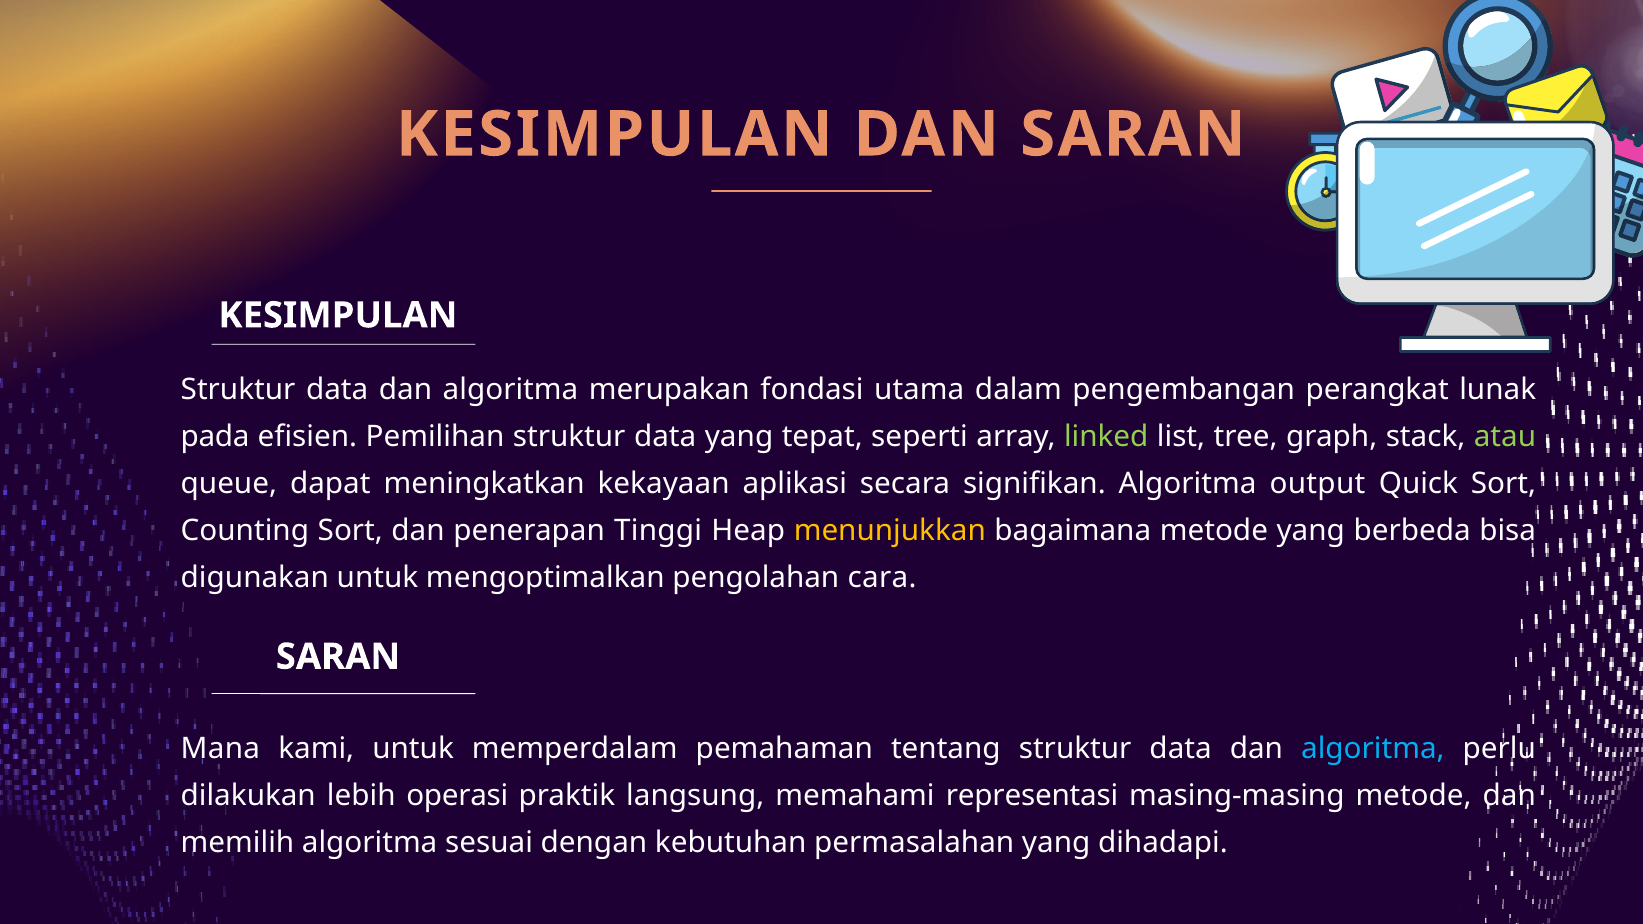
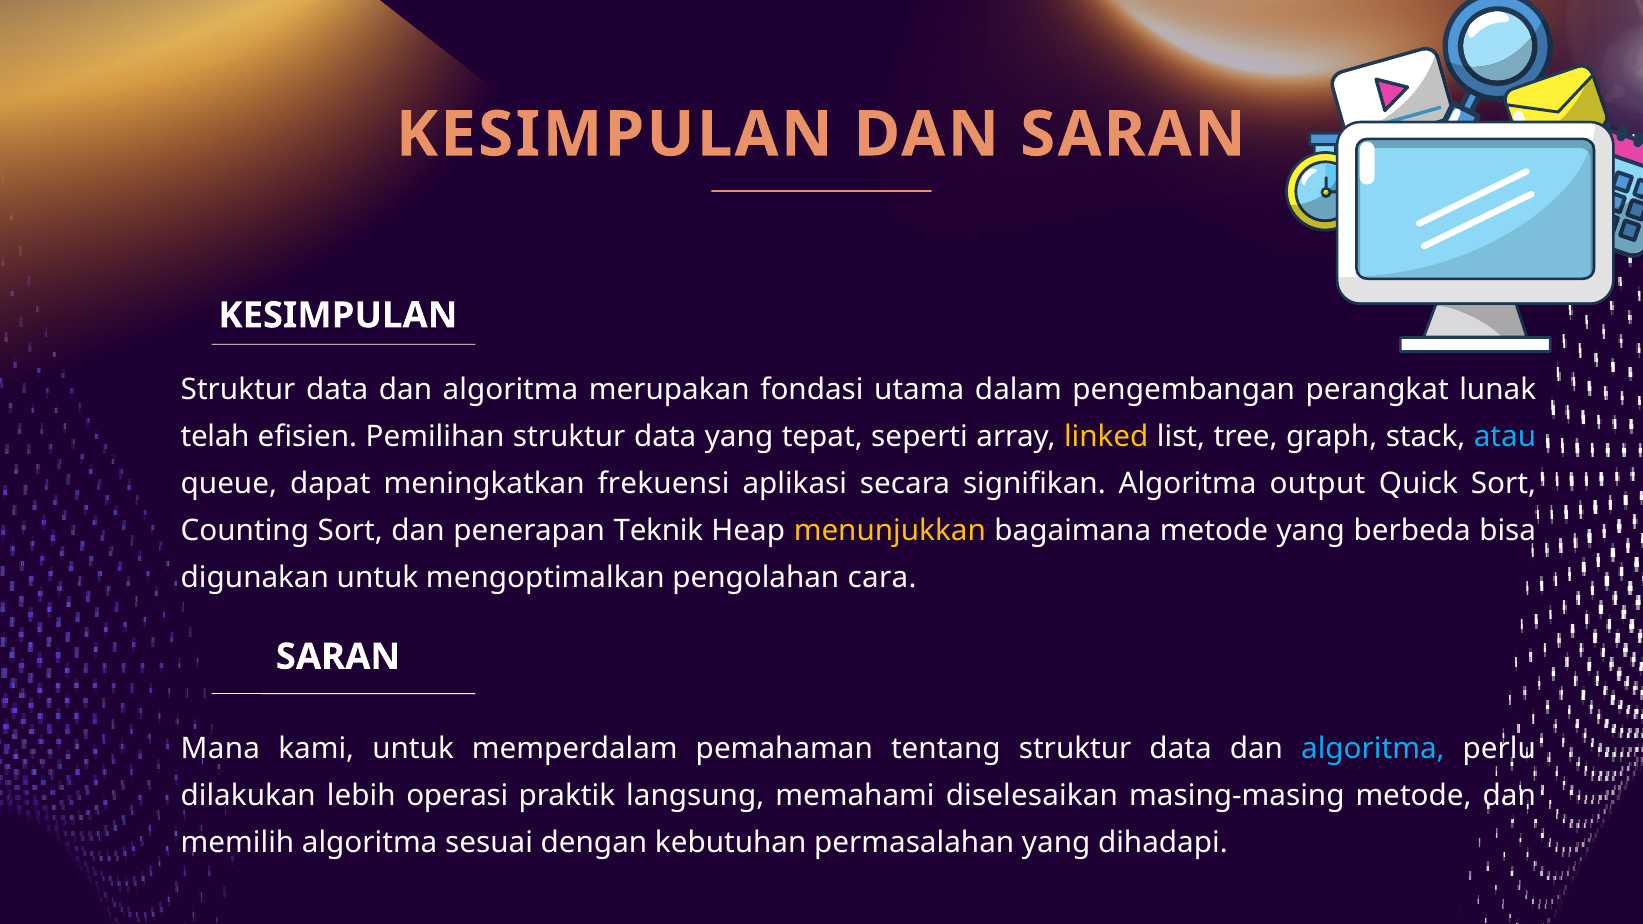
pada: pada -> telah
linked colour: light green -> yellow
atau colour: light green -> light blue
kekayaan: kekayaan -> frekuensi
Tinggi: Tinggi -> Teknik
representasi: representasi -> diselesaikan
